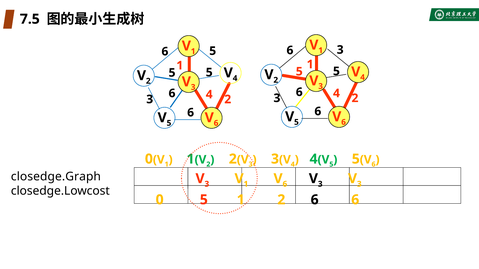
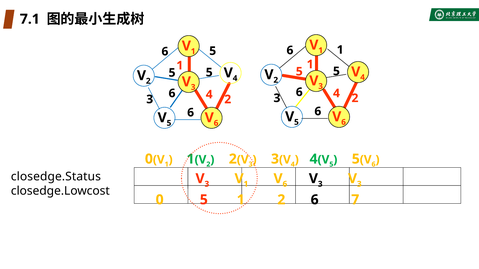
7.5: 7.5 -> 7.1
6 3: 3 -> 1
closedge.Graph: closedge.Graph -> closedge.Status
6 6: 6 -> 7
